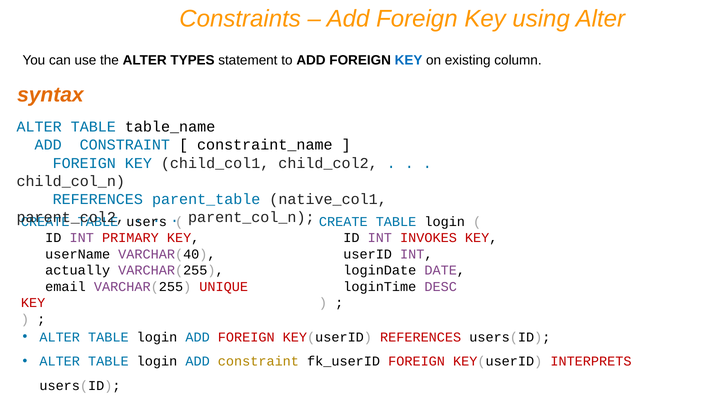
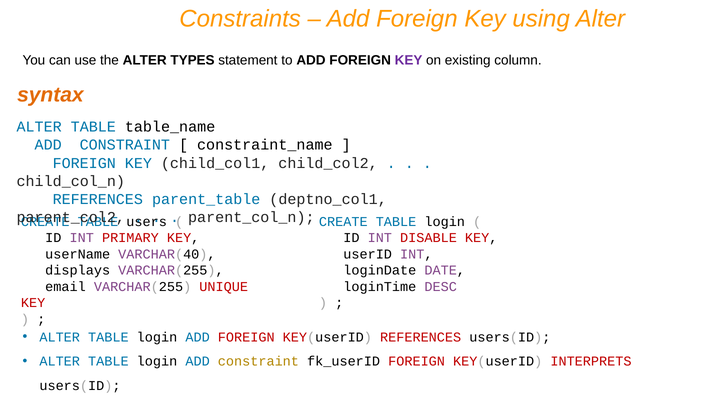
KEY at (409, 60) colour: blue -> purple
native_col1: native_col1 -> deptno_col1
INVOKES: INVOKES -> DISABLE
actually: actually -> displays
